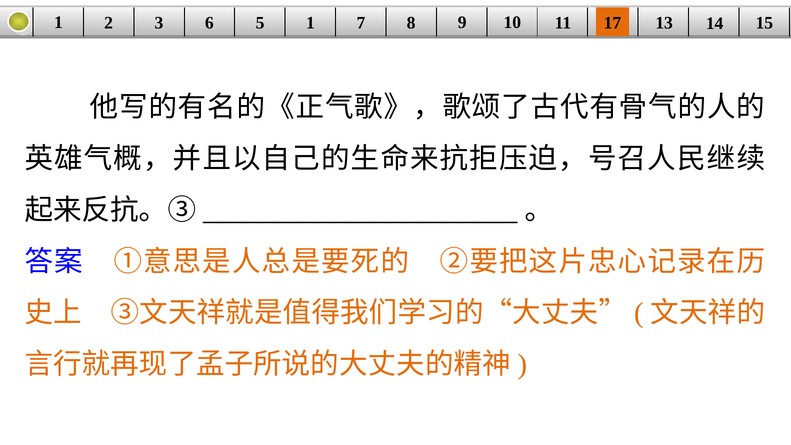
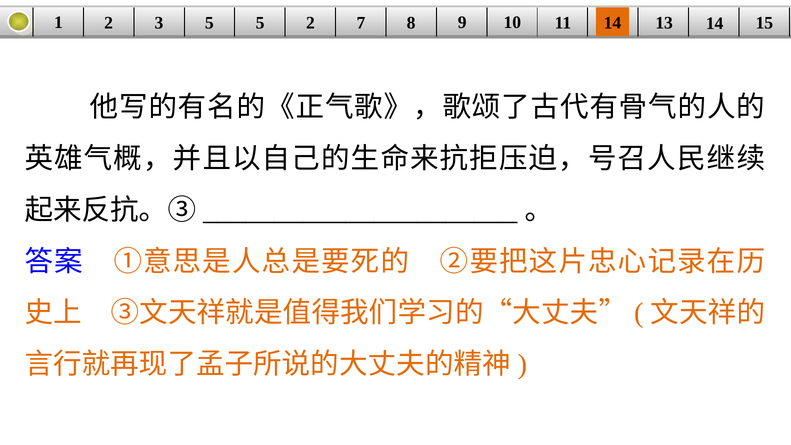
3 6: 6 -> 5
5 1: 1 -> 2
11 17: 17 -> 14
